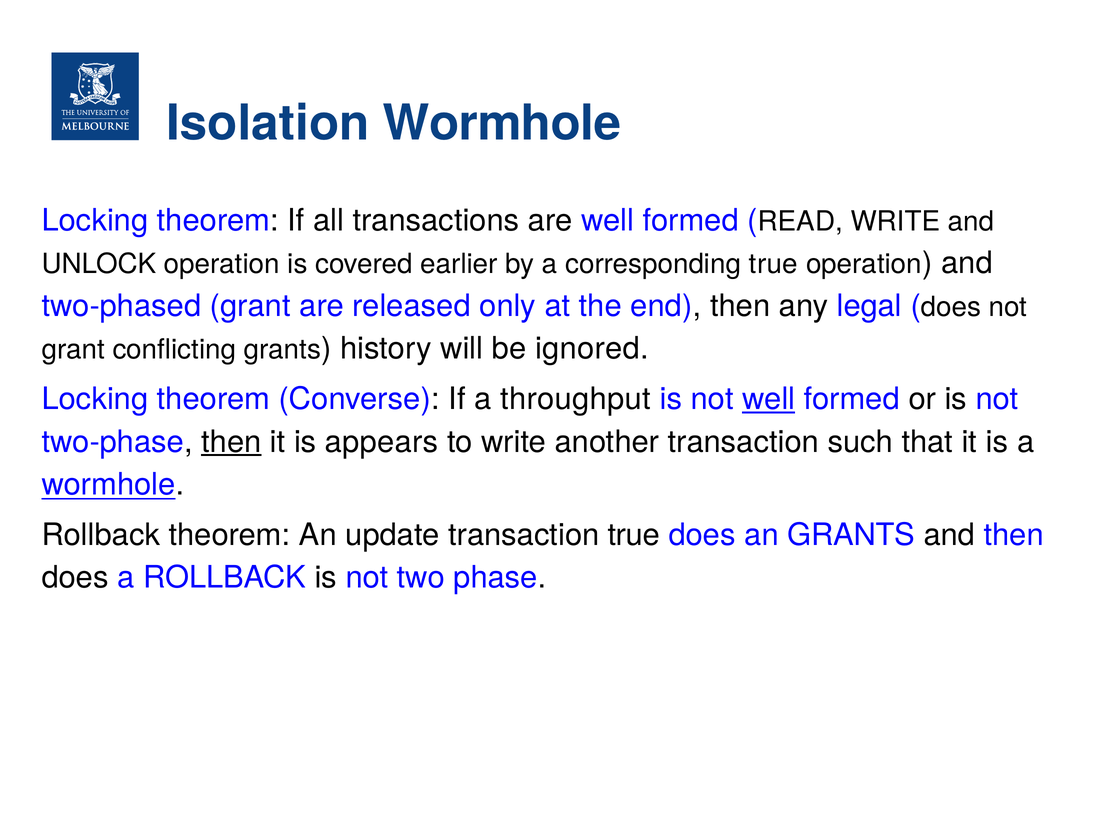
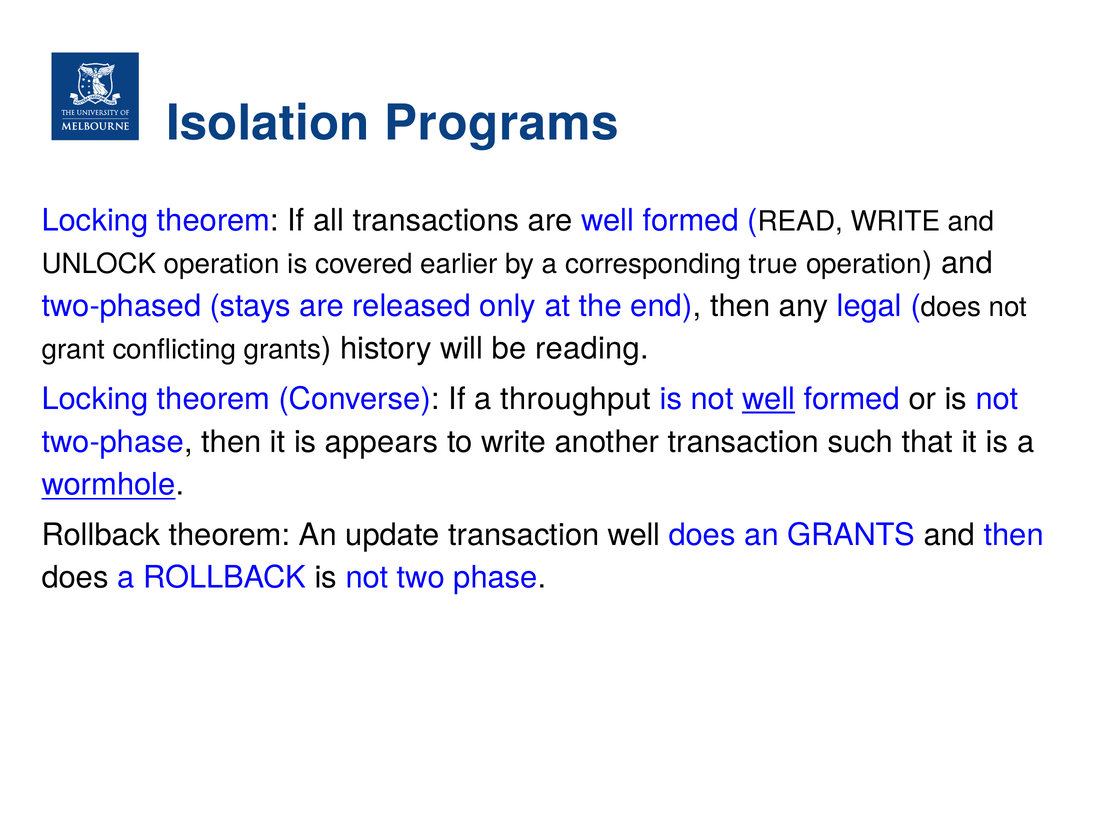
Isolation Wormhole: Wormhole -> Programs
two-phased grant: grant -> stays
ignored: ignored -> reading
then at (231, 442) underline: present -> none
transaction true: true -> well
